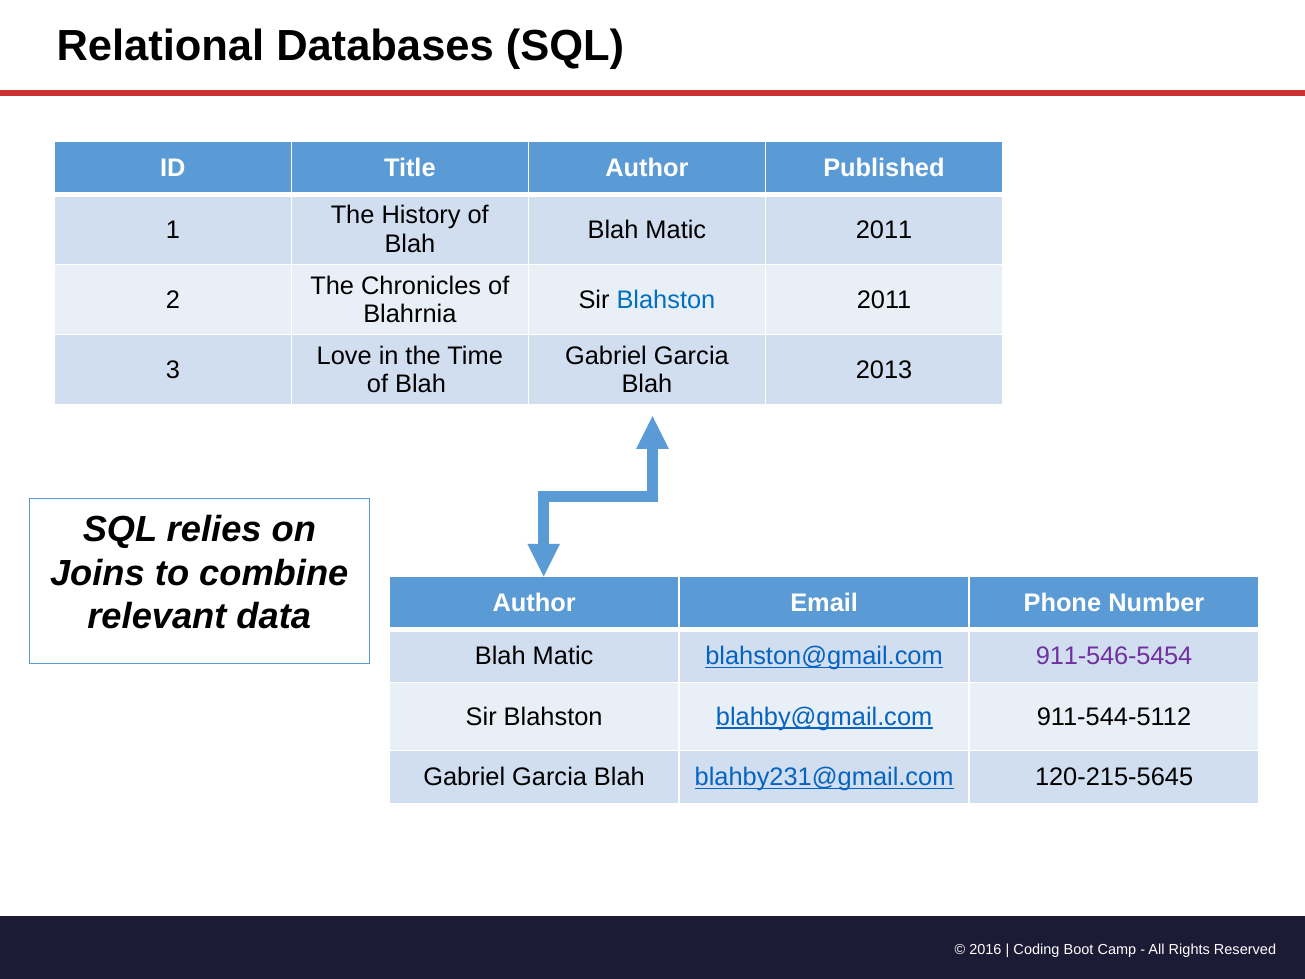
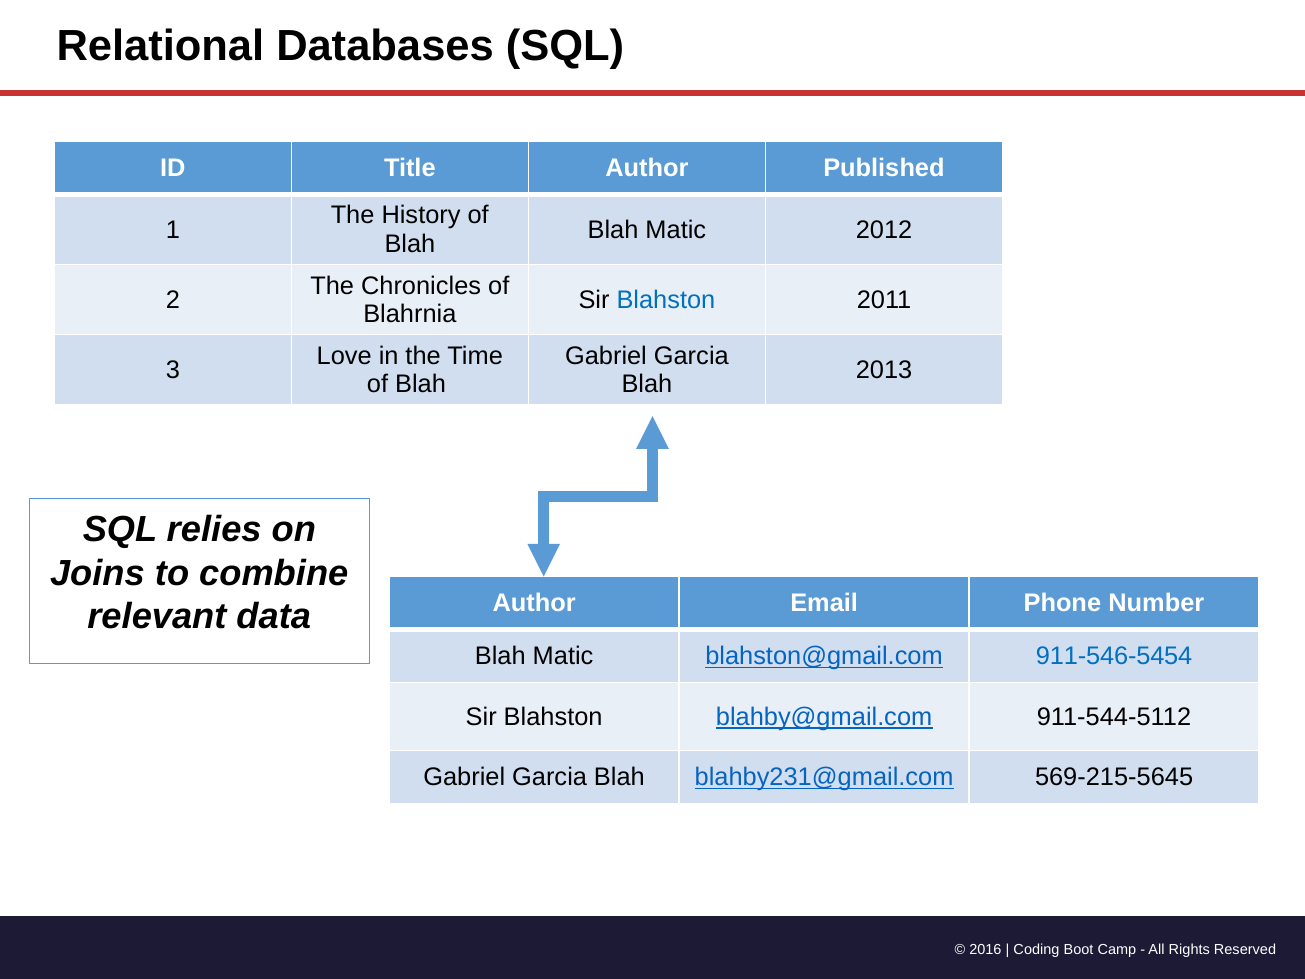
Matic 2011: 2011 -> 2012
911-546-5454 colour: purple -> blue
120-215-5645: 120-215-5645 -> 569-215-5645
